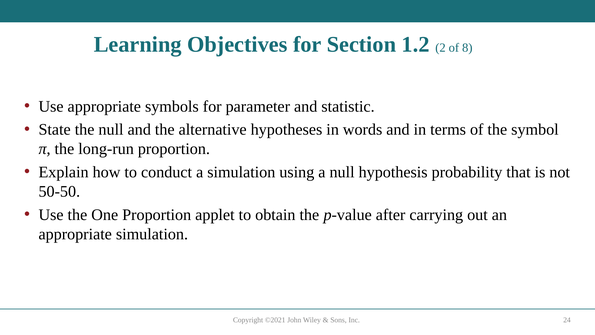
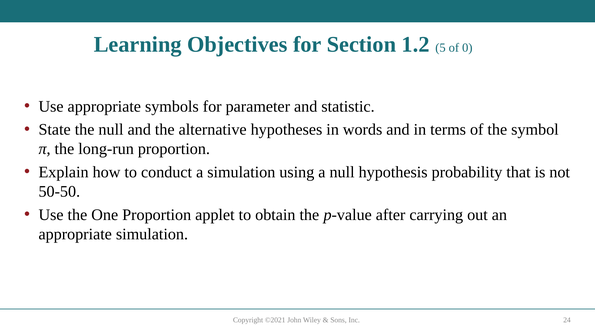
2: 2 -> 5
8: 8 -> 0
